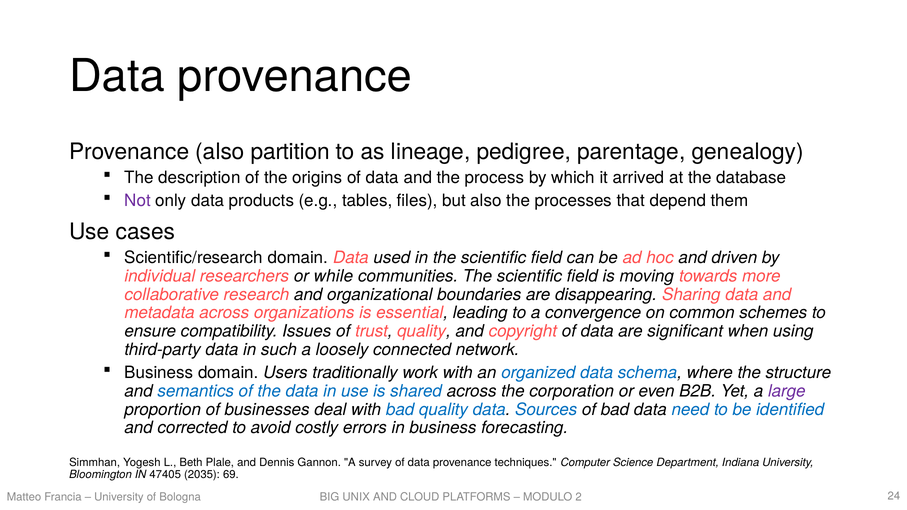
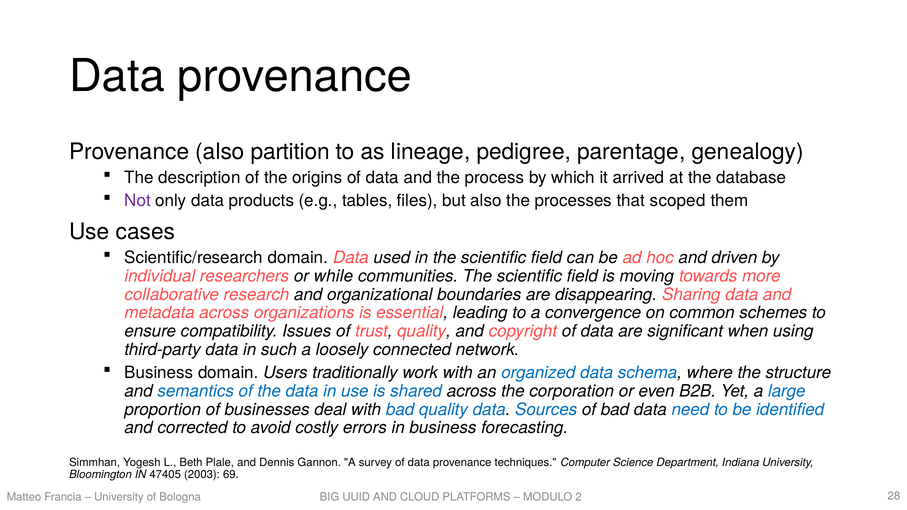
depend: depend -> scoped
large colour: purple -> blue
2035: 2035 -> 2003
UNIX: UNIX -> UUID
24: 24 -> 28
